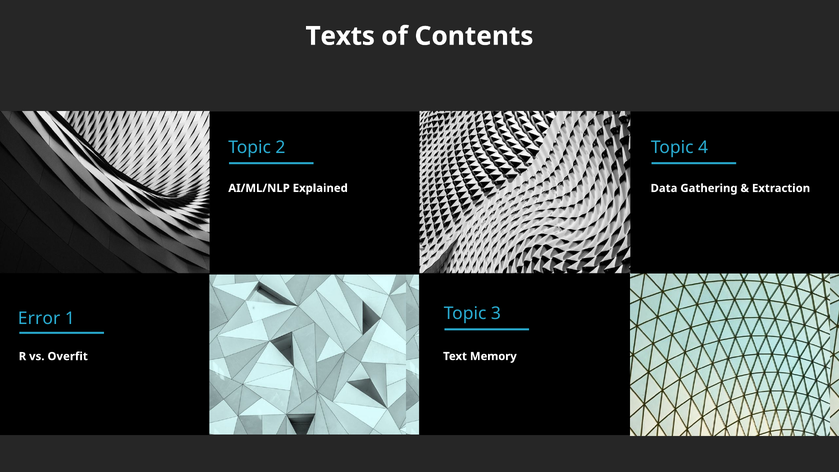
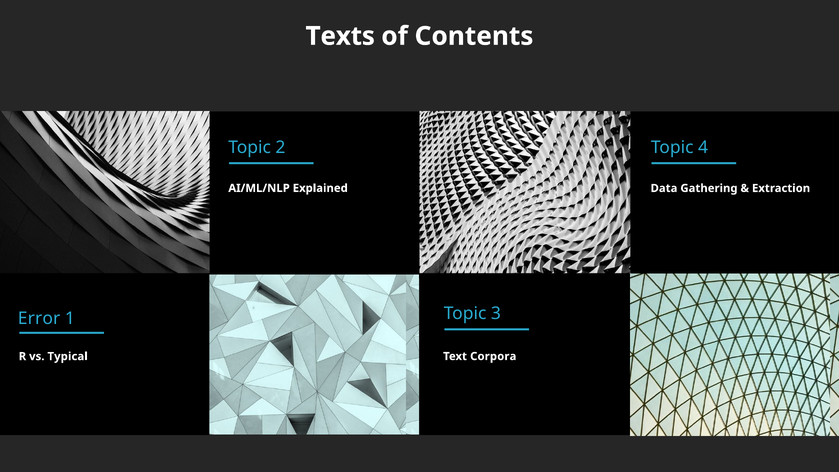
Memory: Memory -> Corpora
Overfit: Overfit -> Typical
